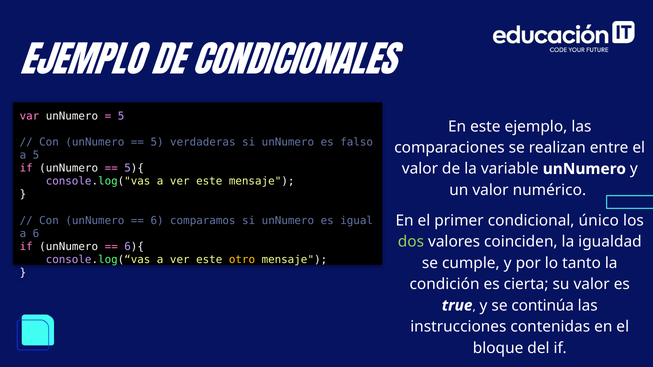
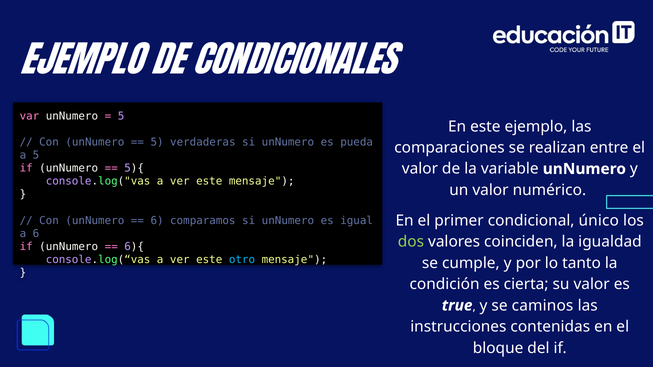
falso: falso -> pueda
otro colour: yellow -> light blue
continúa: continúa -> caminos
